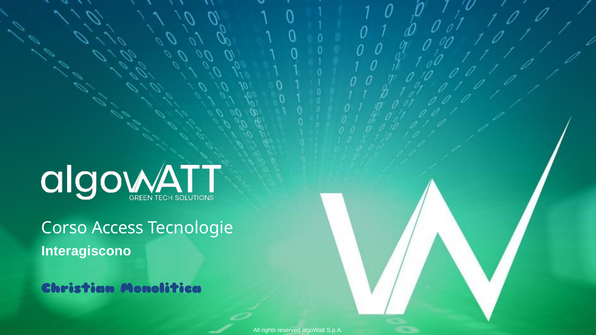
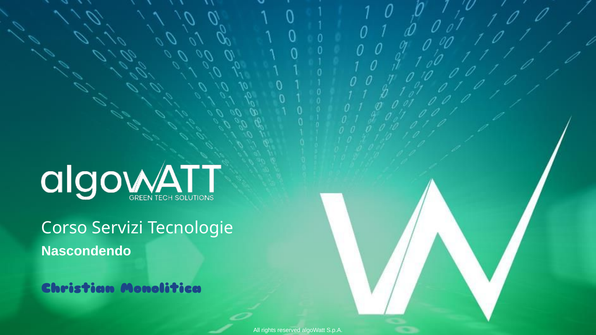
Access: Access -> Servizi
Interagiscono: Interagiscono -> Nascondendo
